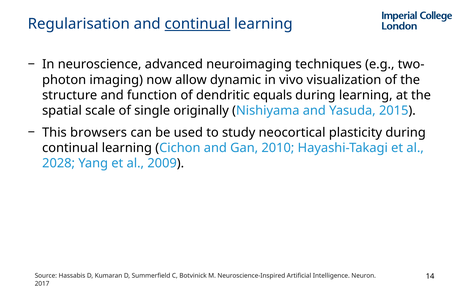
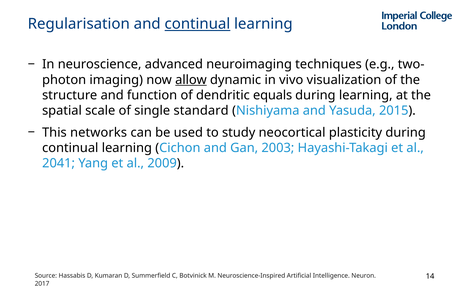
allow underline: none -> present
originally: originally -> standard
browsers: browsers -> networks
2010: 2010 -> 2003
2028: 2028 -> 2041
